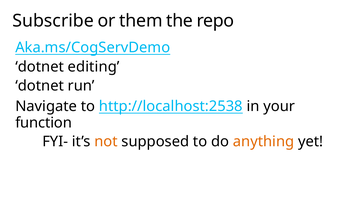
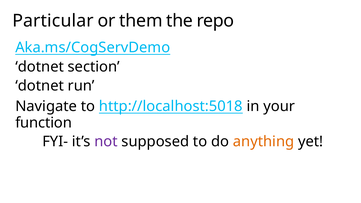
Subscribe: Subscribe -> Particular
editing: editing -> section
http://localhost:2538: http://localhost:2538 -> http://localhost:5018
not colour: orange -> purple
